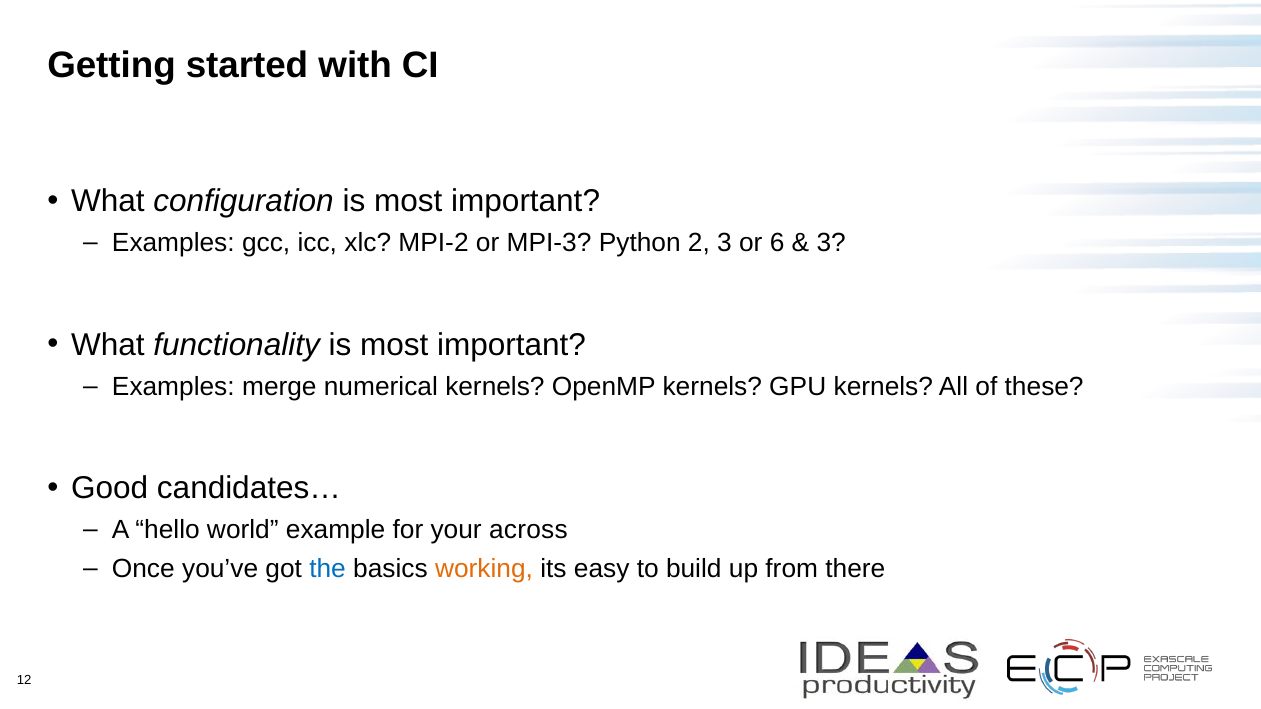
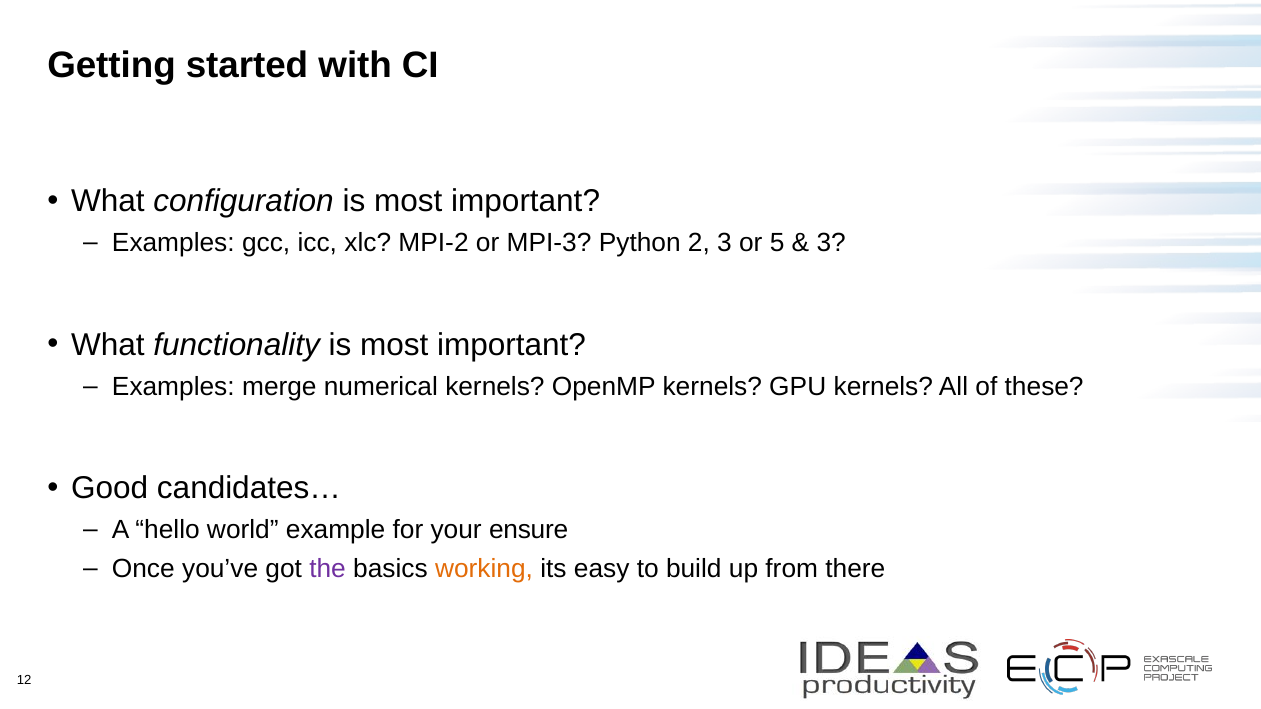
6: 6 -> 5
across: across -> ensure
the colour: blue -> purple
